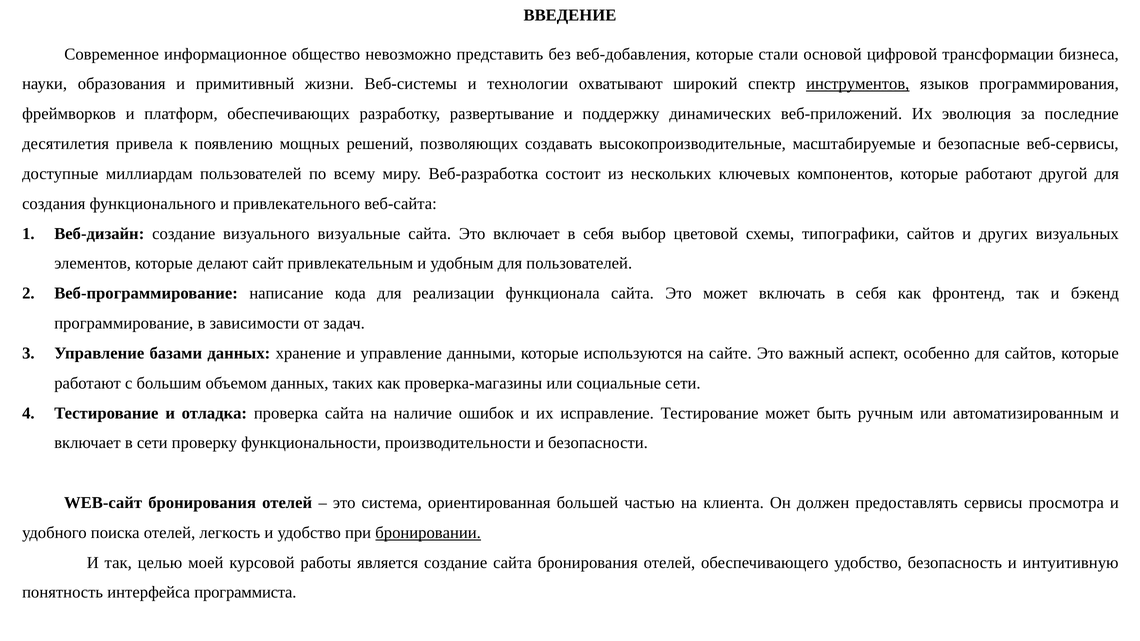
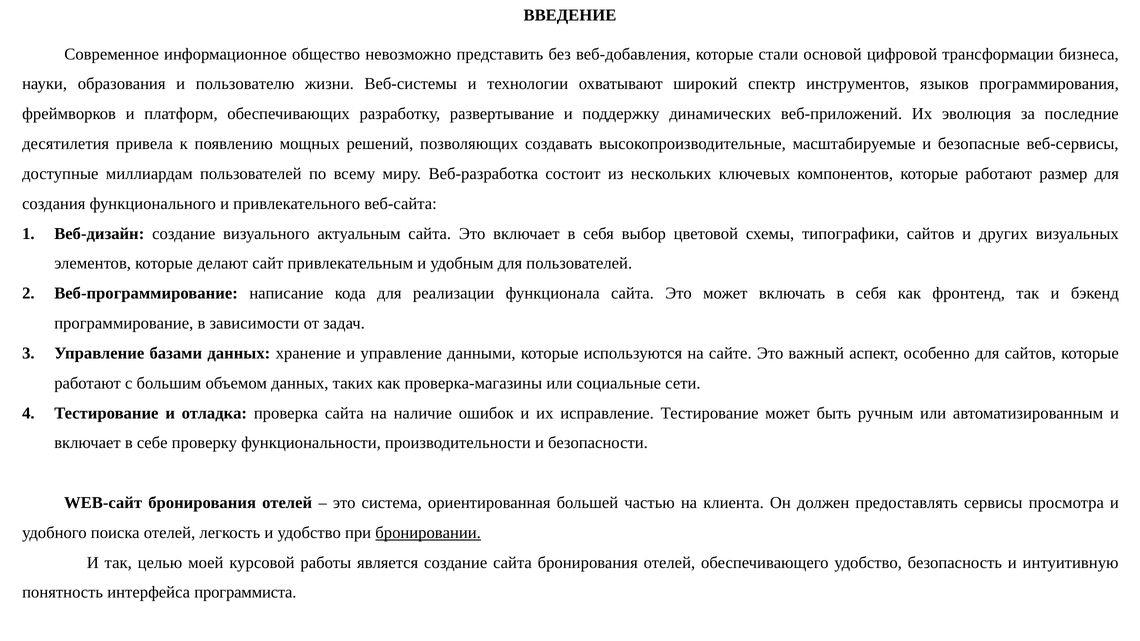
примитивный: примитивный -> пользователю
инструментов underline: present -> none
другой: другой -> размер
визуальные: визуальные -> актуальным
в сети: сети -> себе
